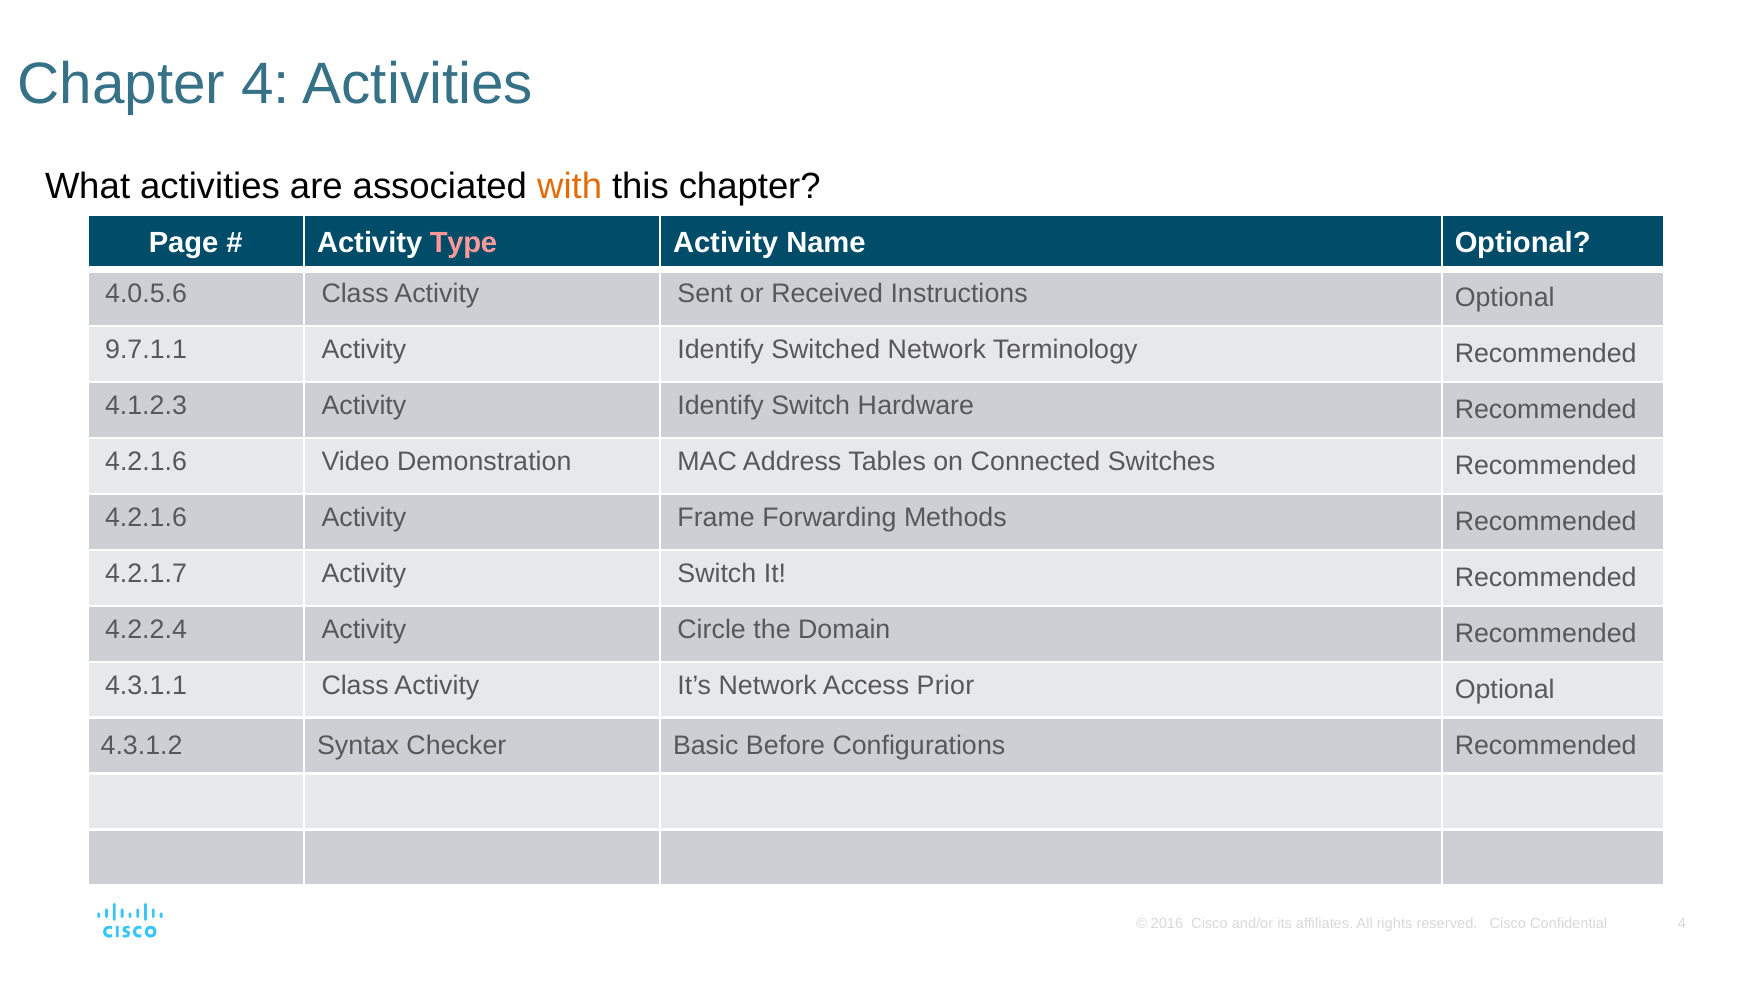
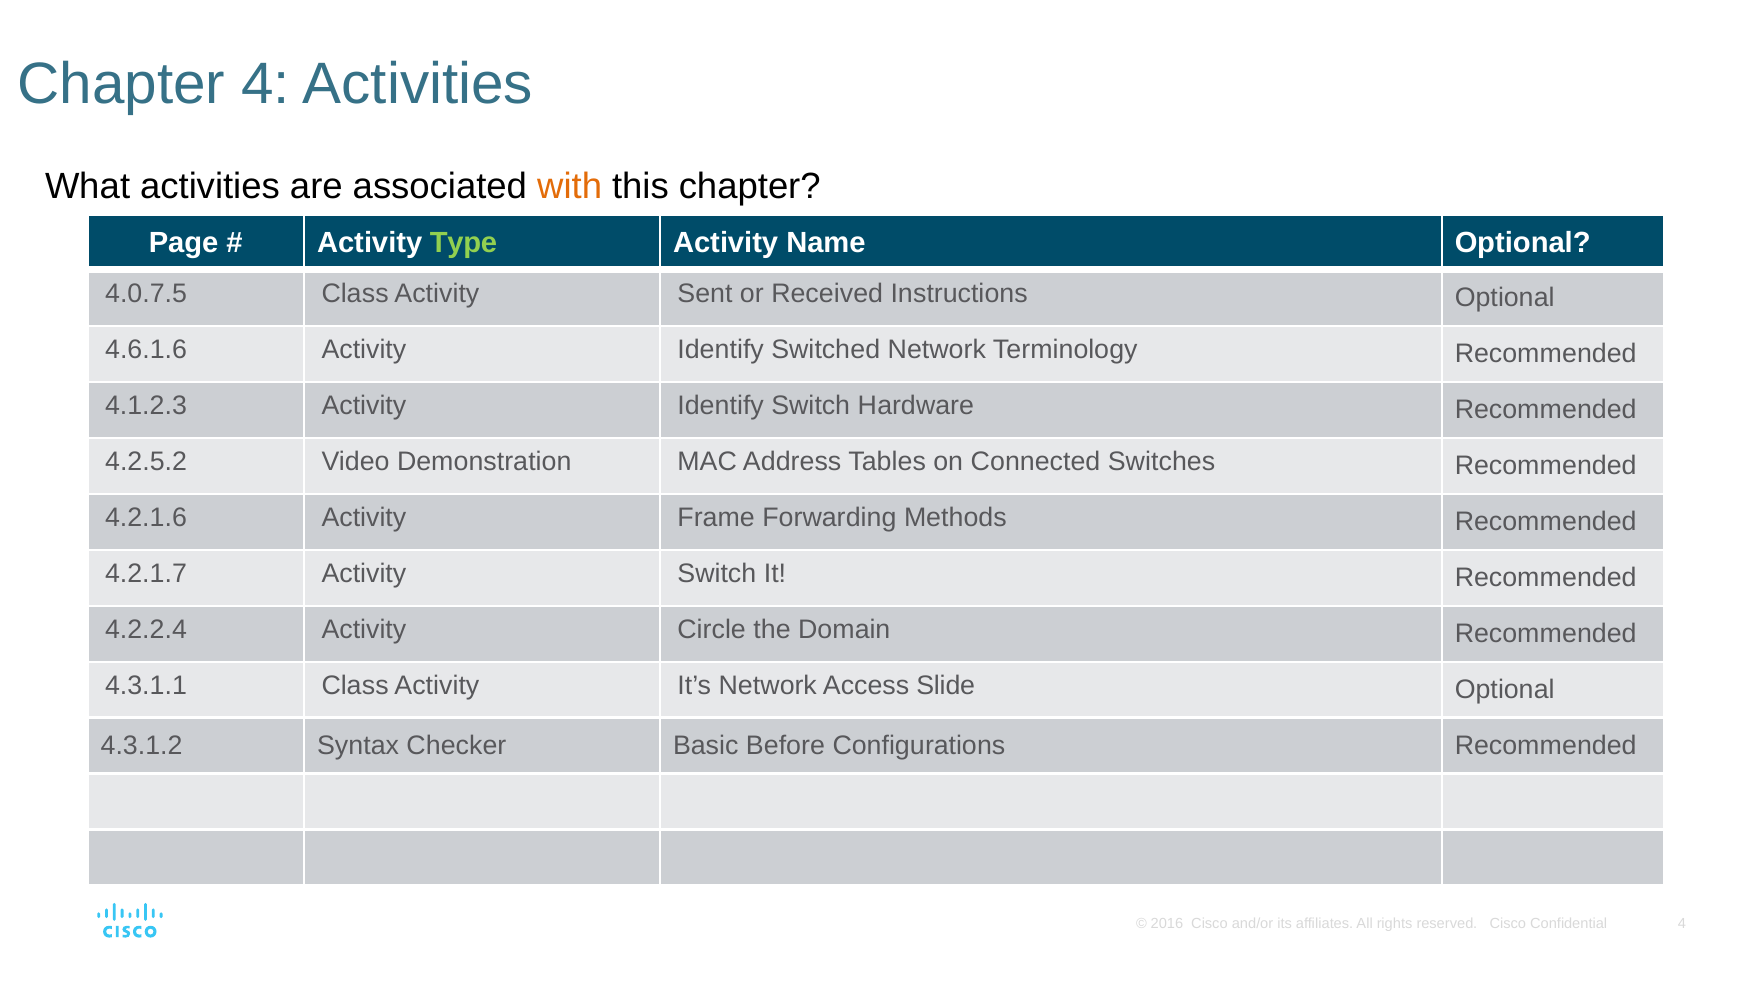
Type colour: pink -> light green
4.0.5.6: 4.0.5.6 -> 4.0.7.5
9.7.1.1: 9.7.1.1 -> 4.6.1.6
4.2.1.6 at (146, 462): 4.2.1.6 -> 4.2.5.2
Prior: Prior -> Slide
